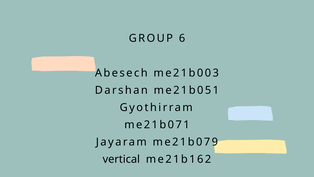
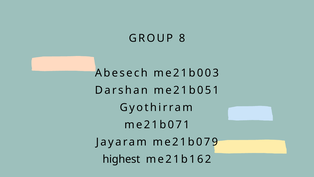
6: 6 -> 8
vertical: vertical -> highest
